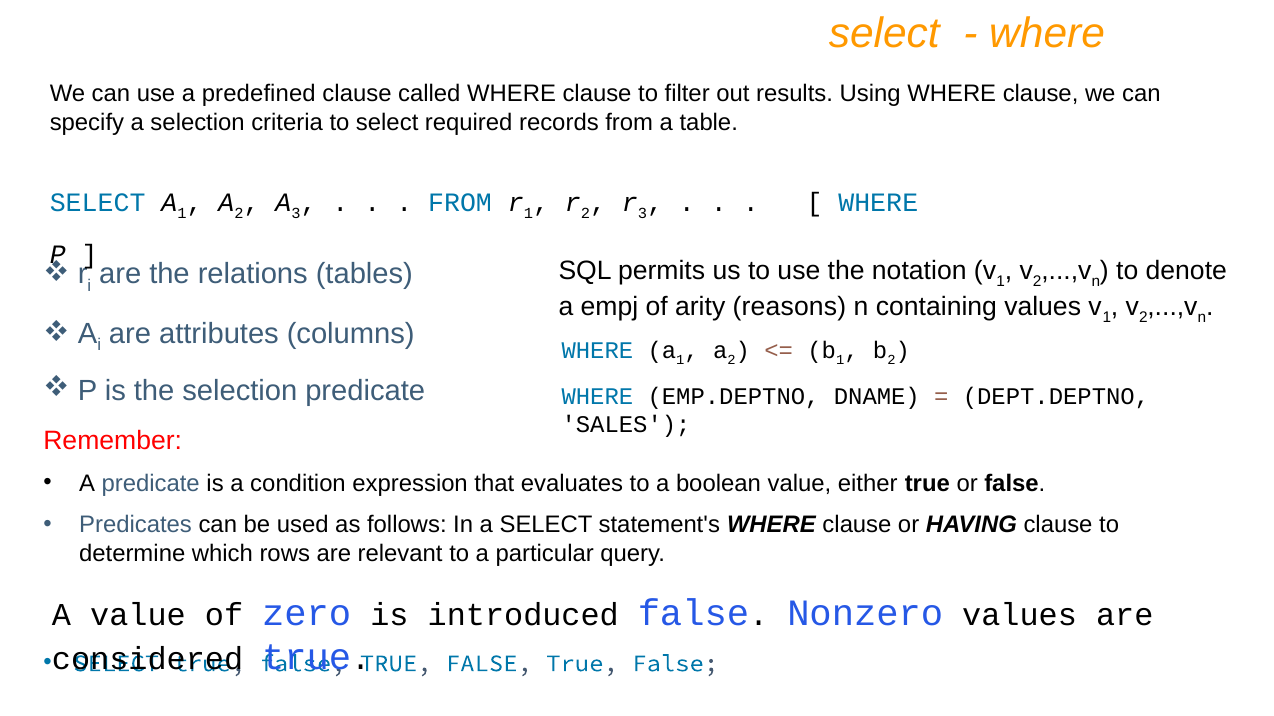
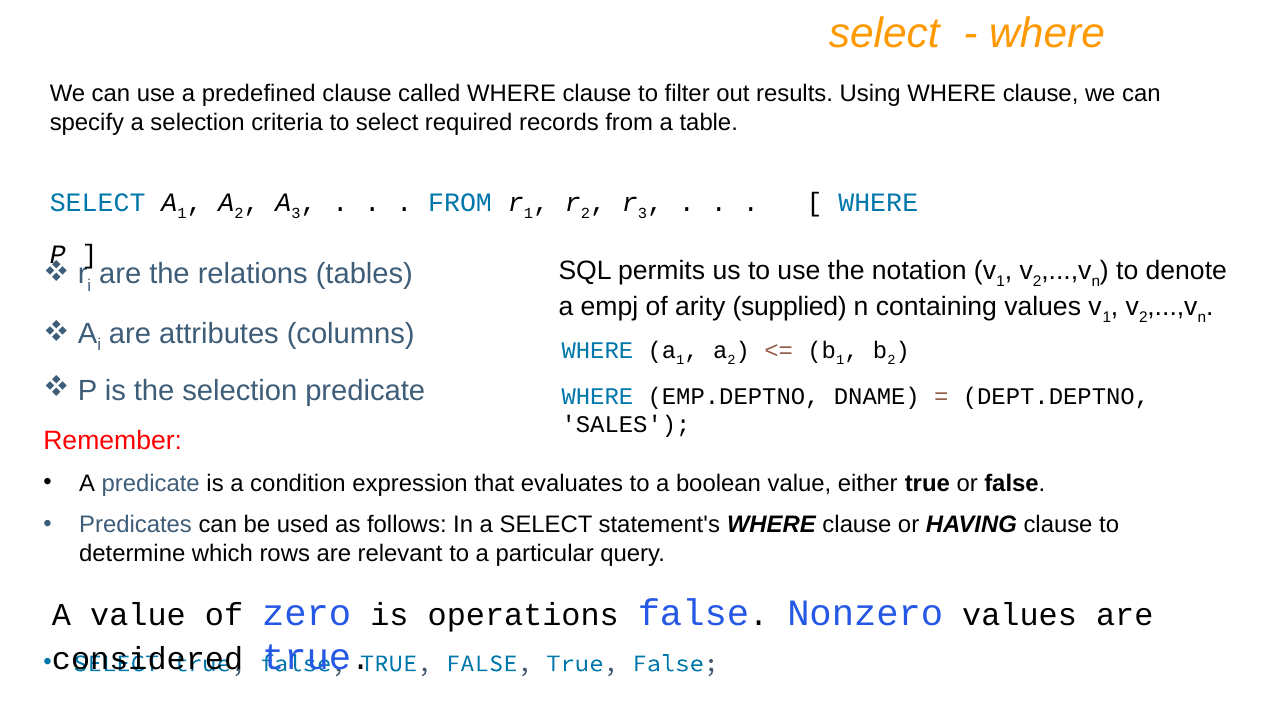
reasons: reasons -> supplied
introduced: introduced -> operations
